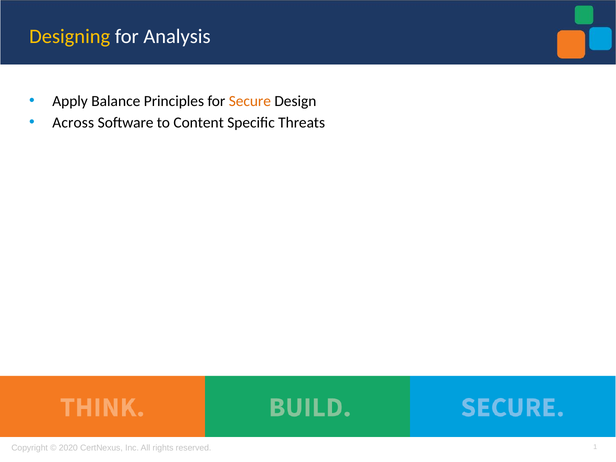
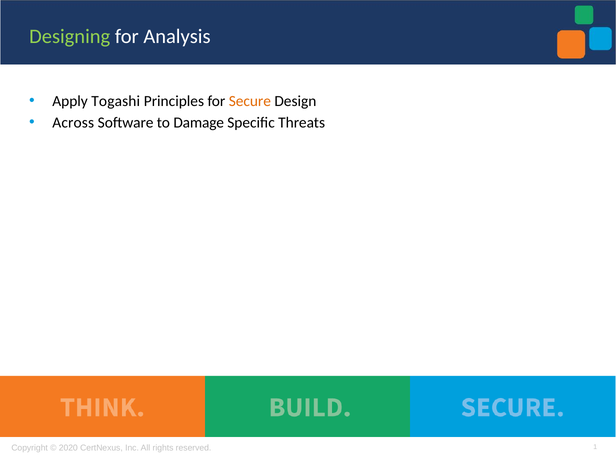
Designing colour: yellow -> light green
Balance: Balance -> Togashi
Content: Content -> Damage
